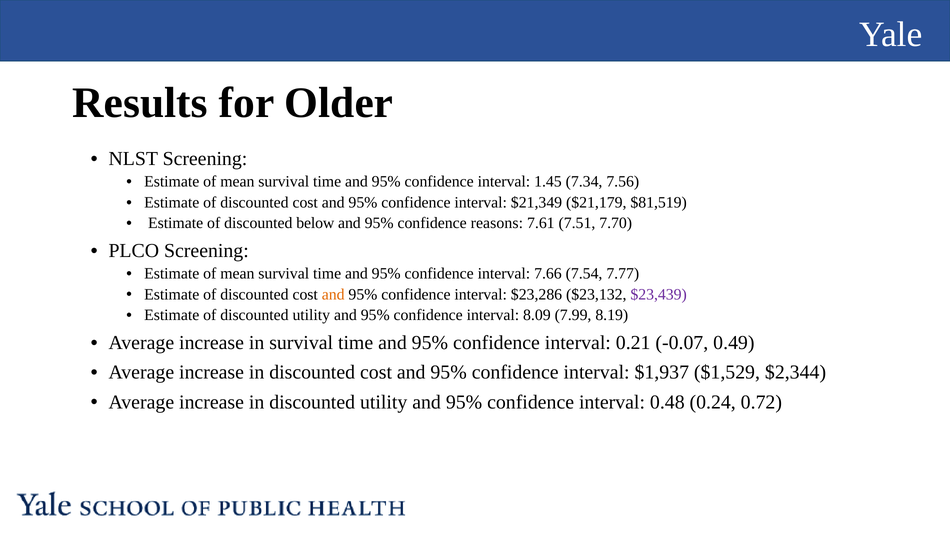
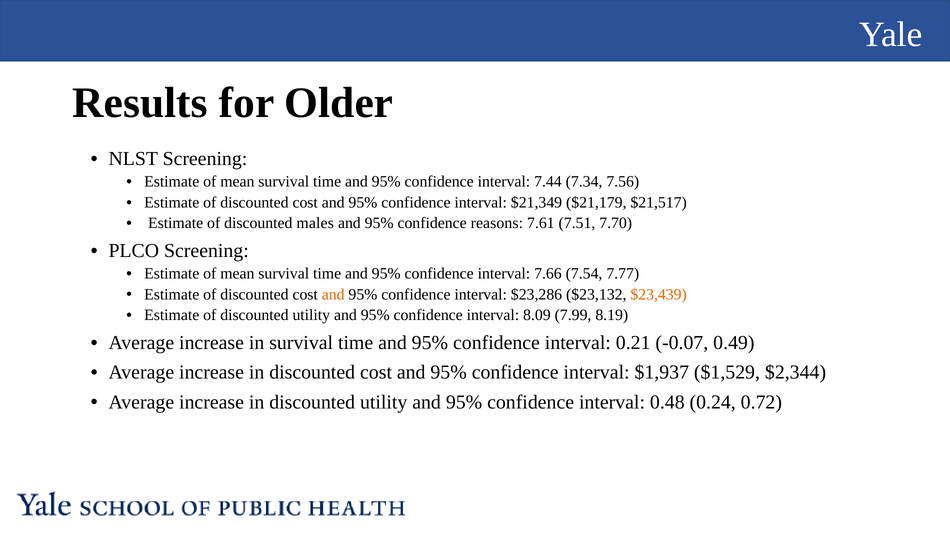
1.45: 1.45 -> 7.44
$81,519: $81,519 -> $21,517
below: below -> males
$23,439 colour: purple -> orange
